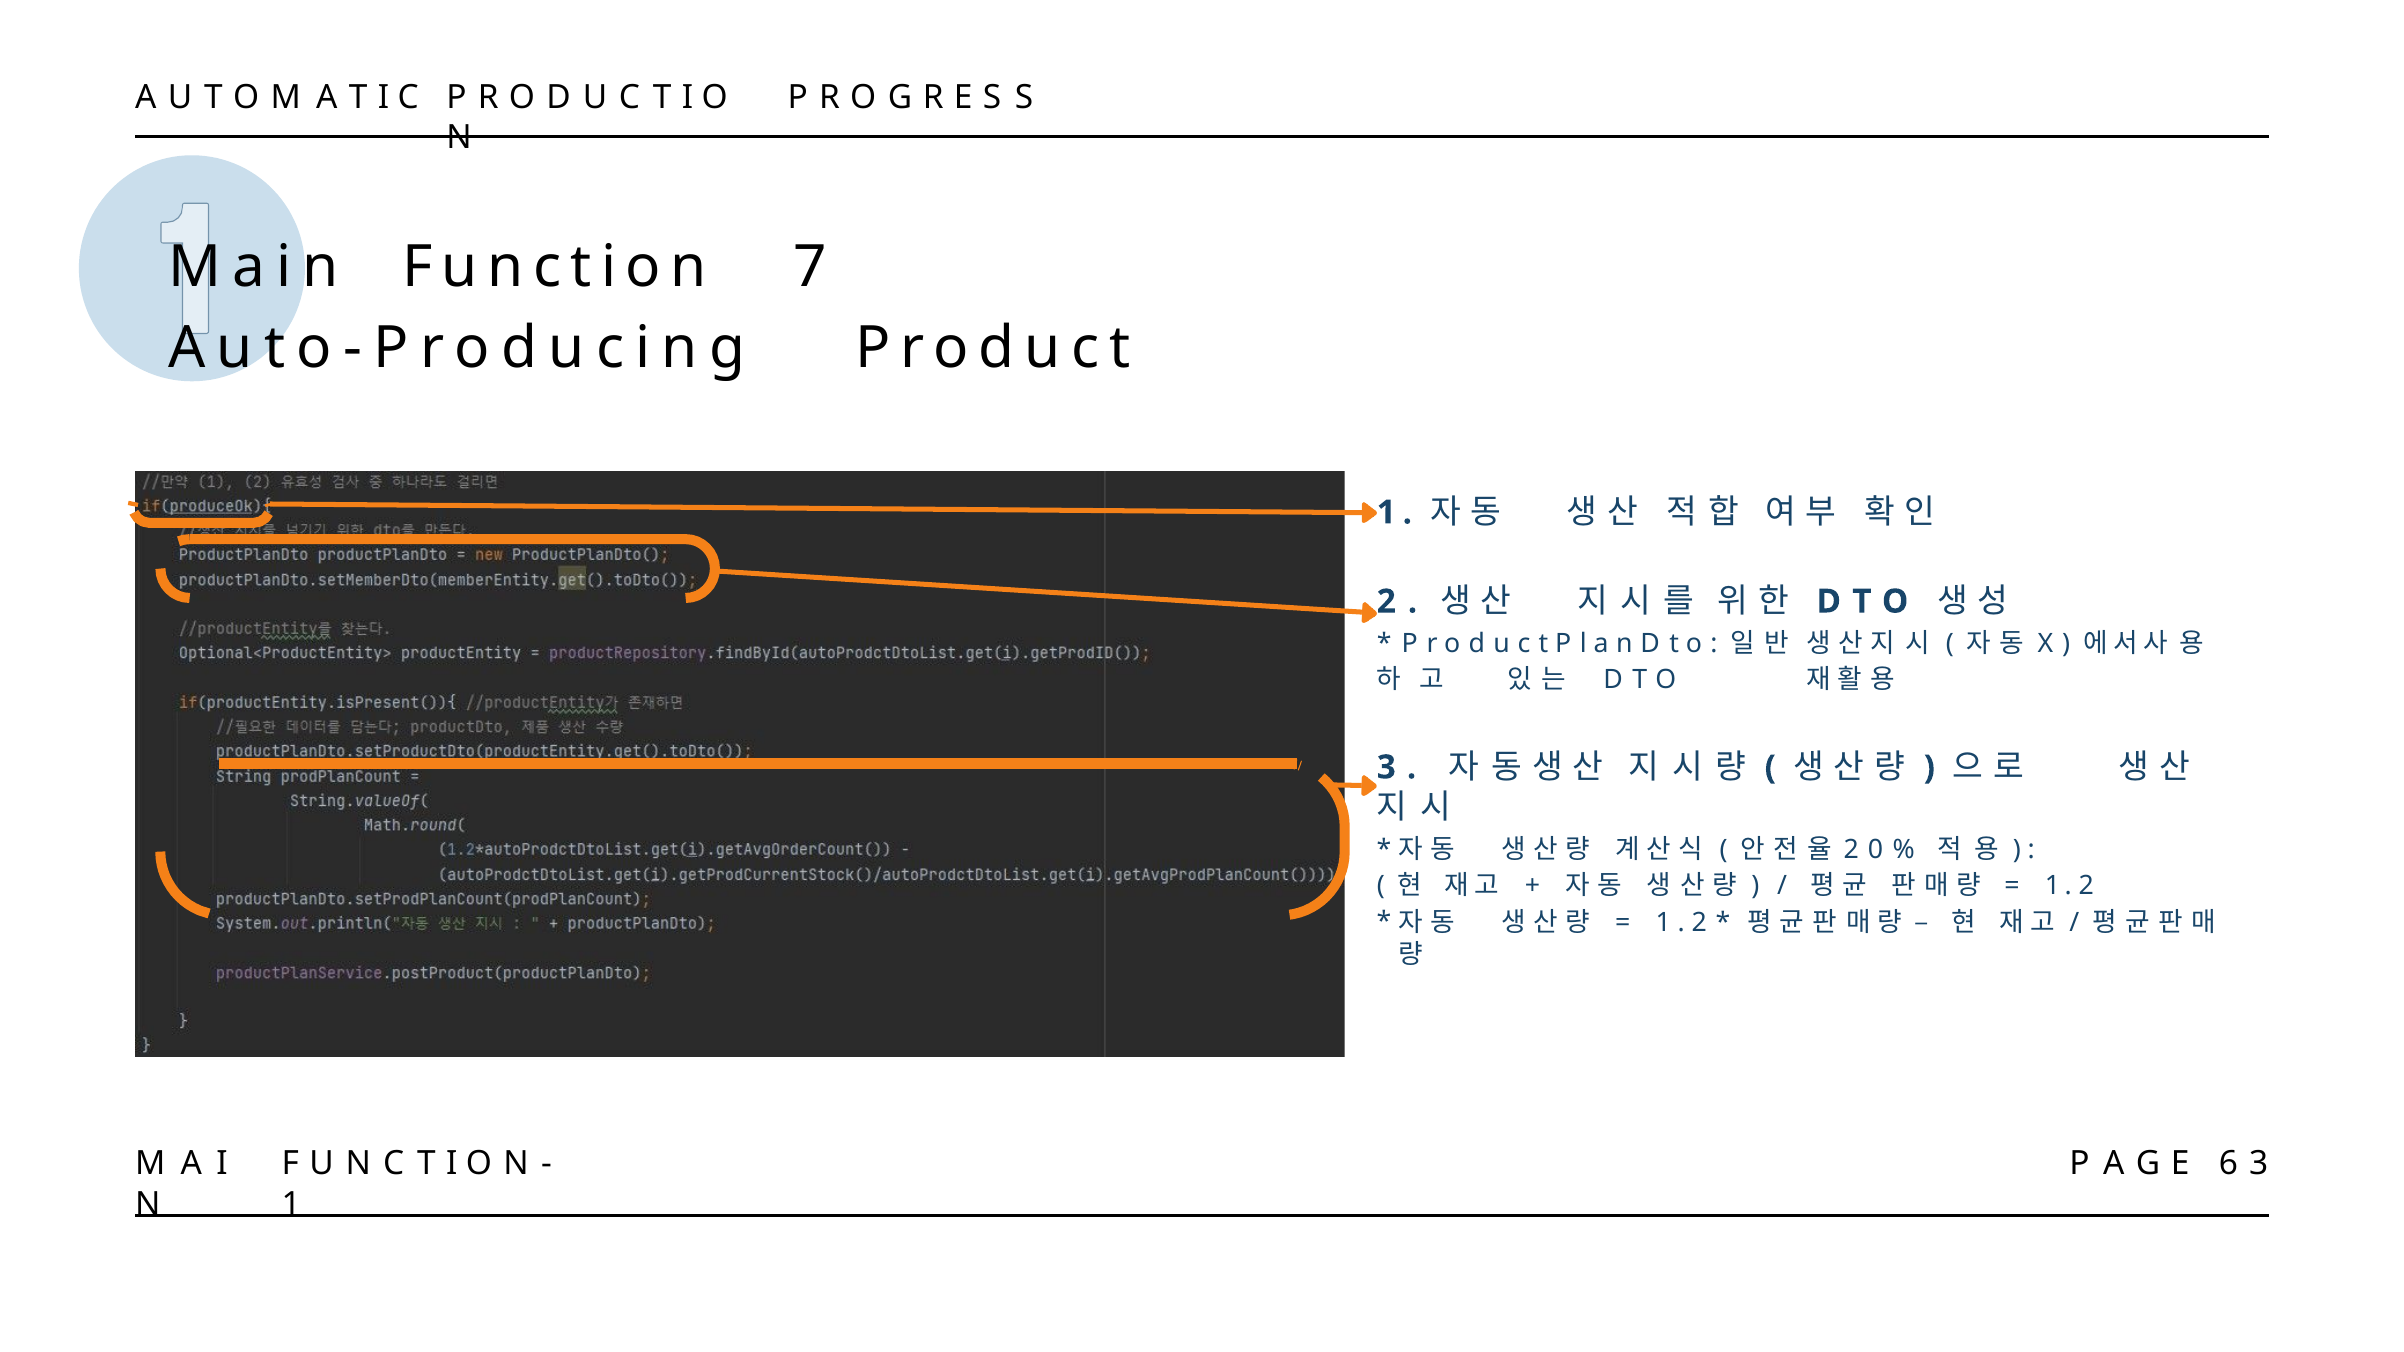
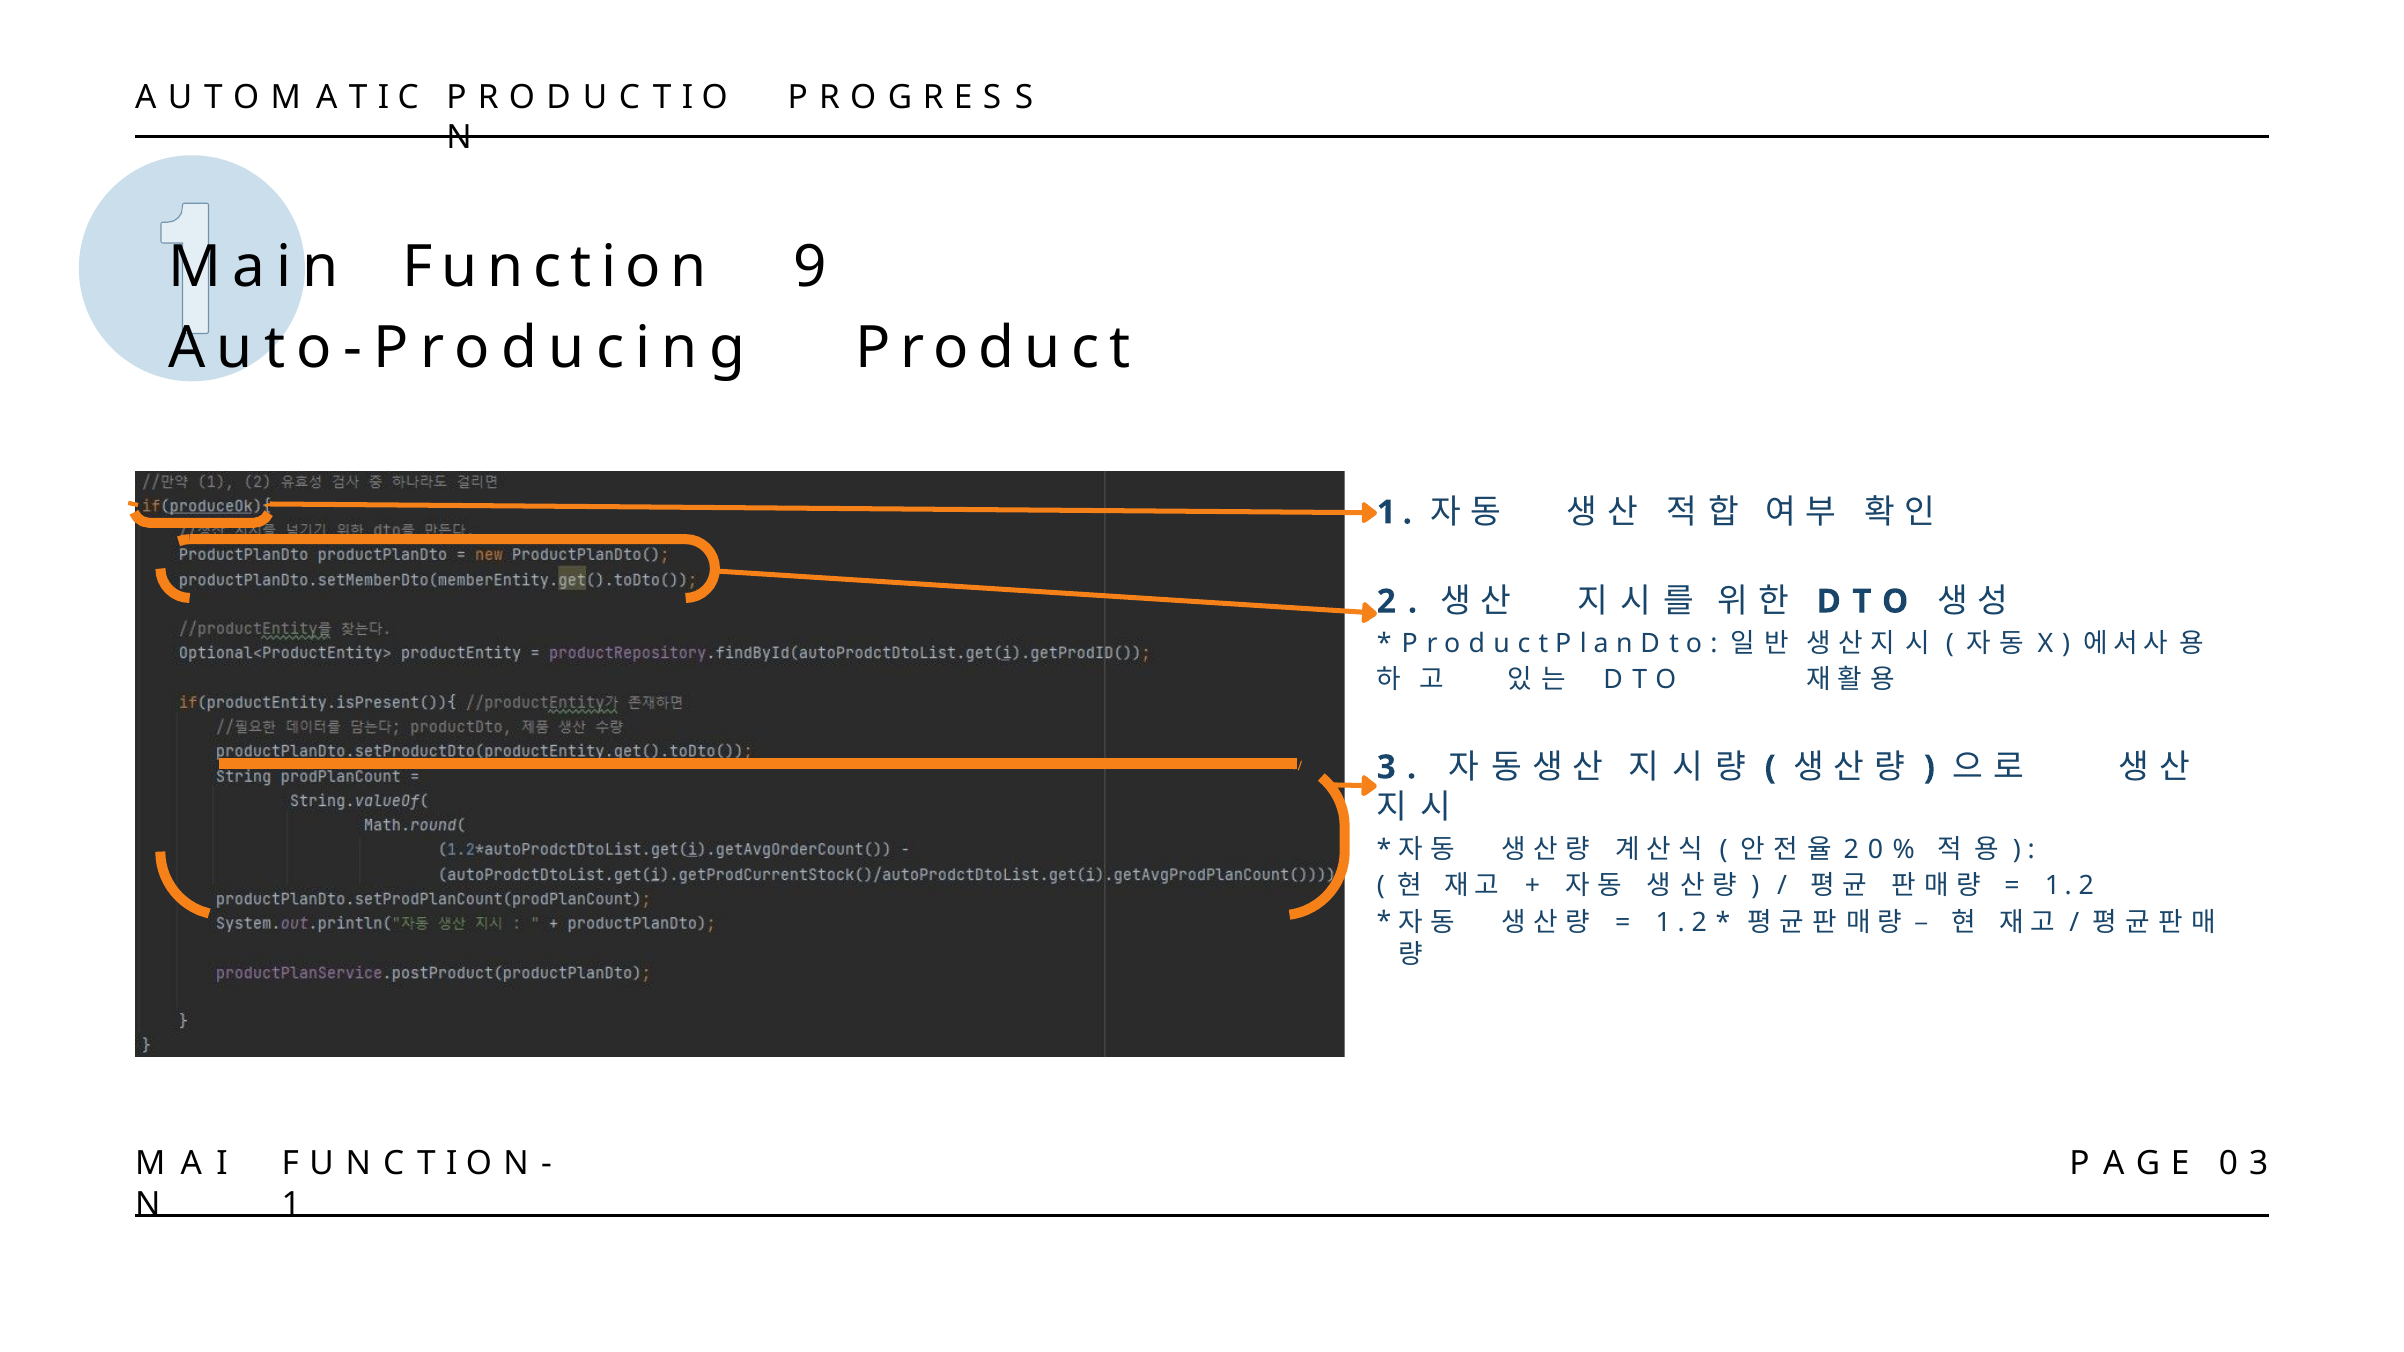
7: 7 -> 9
E 6: 6 -> 0
